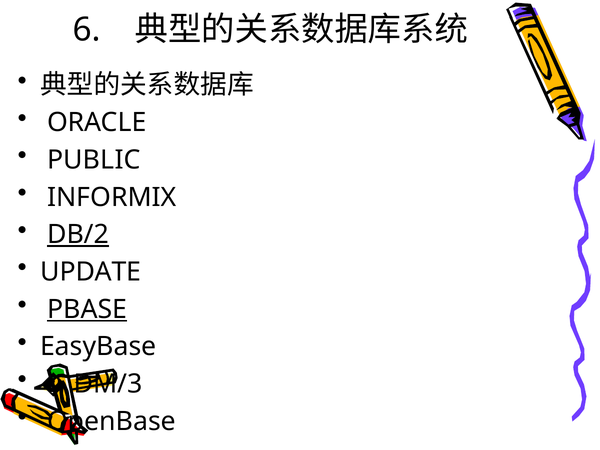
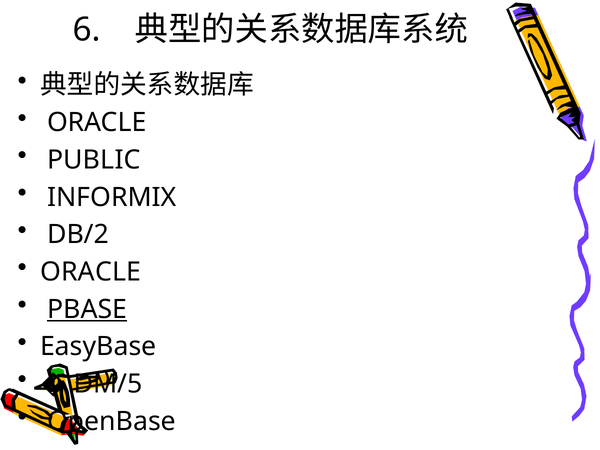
DB/2 underline: present -> none
UPDATE at (91, 272): UPDATE -> ORACLE
DM/3: DM/3 -> DM/5
